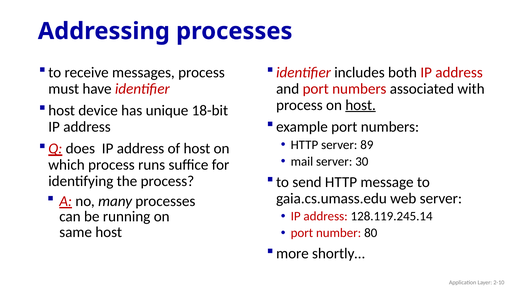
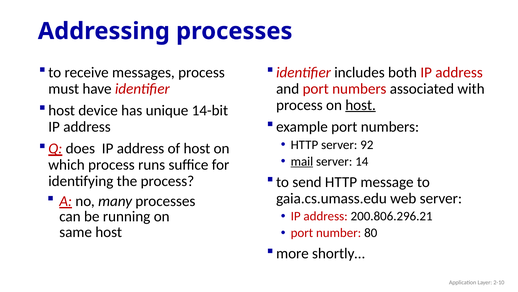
18-bit: 18-bit -> 14-bit
89: 89 -> 92
mail underline: none -> present
30: 30 -> 14
128.119.245.14: 128.119.245.14 -> 200.806.296.21
